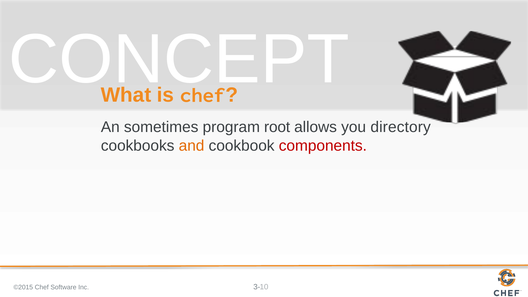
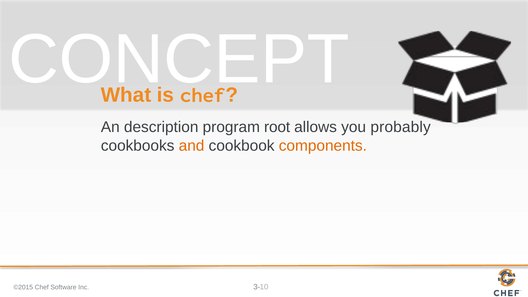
sometimes: sometimes -> description
directory: directory -> probably
components colour: red -> orange
